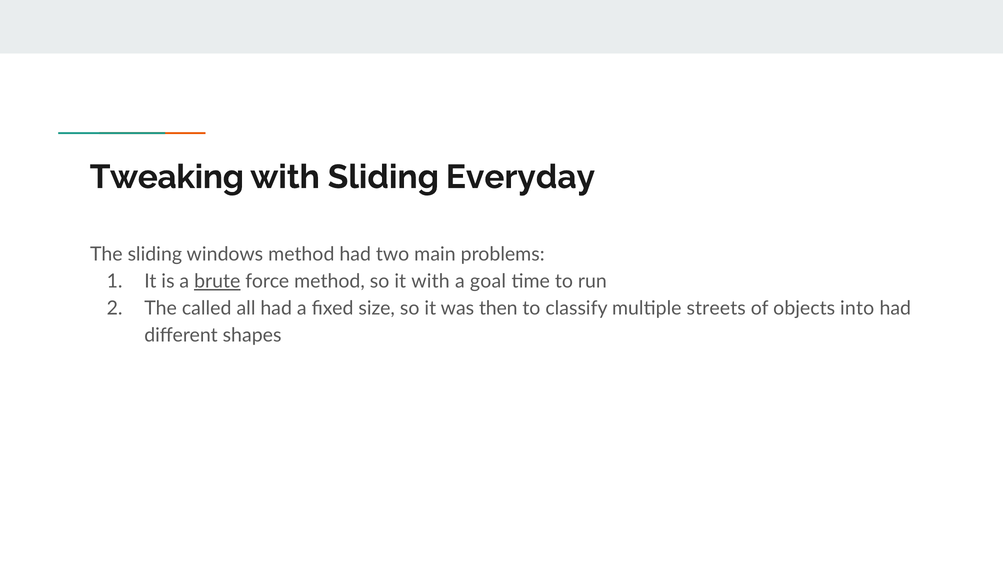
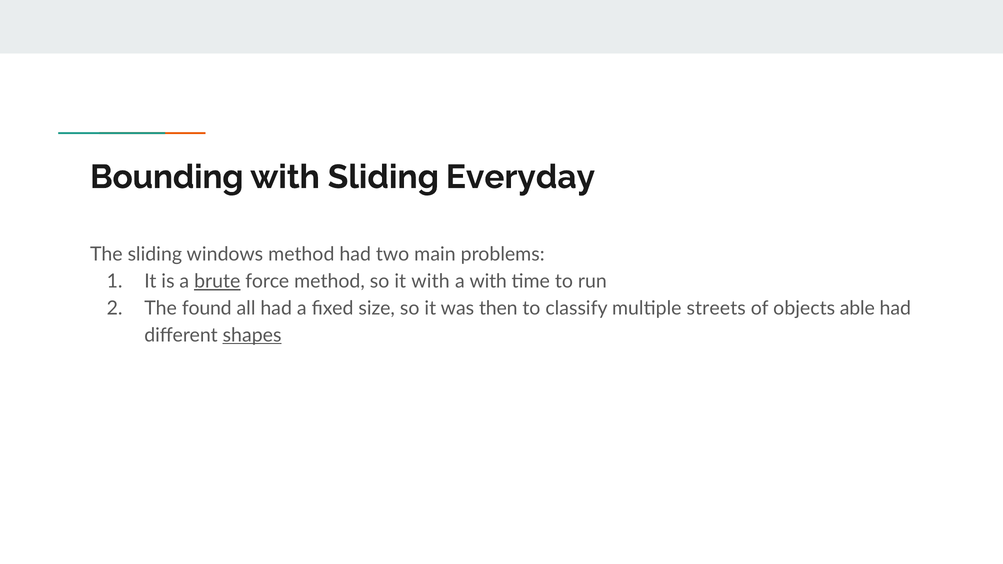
Tweaking: Tweaking -> Bounding
a goal: goal -> with
called: called -> found
into: into -> able
shapes underline: none -> present
